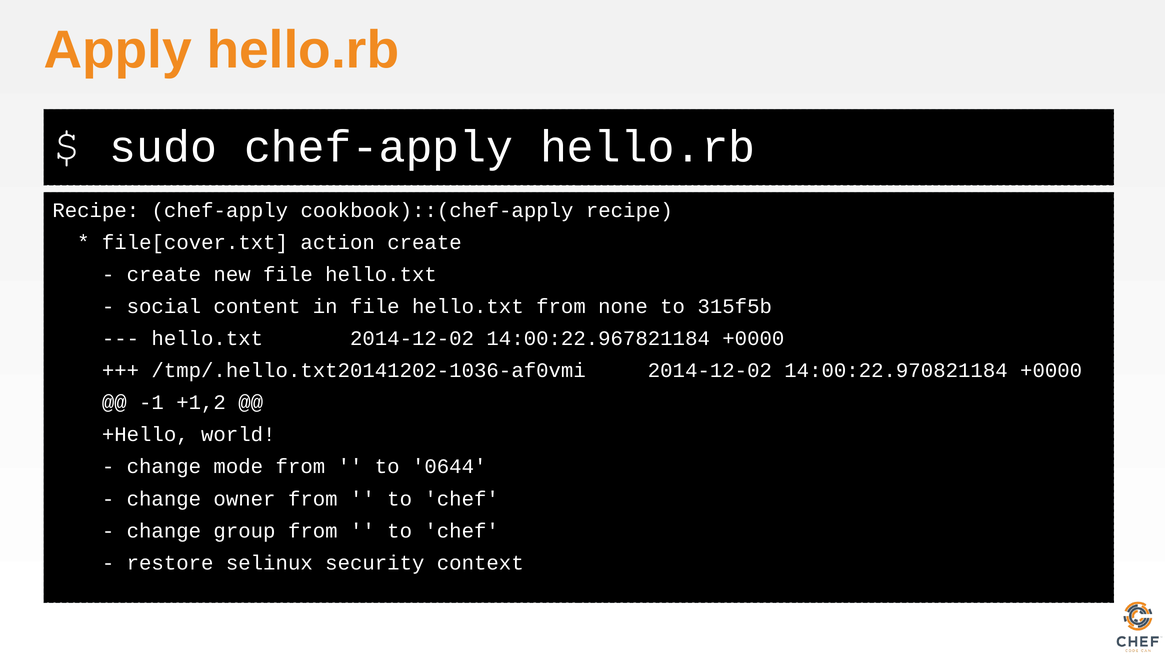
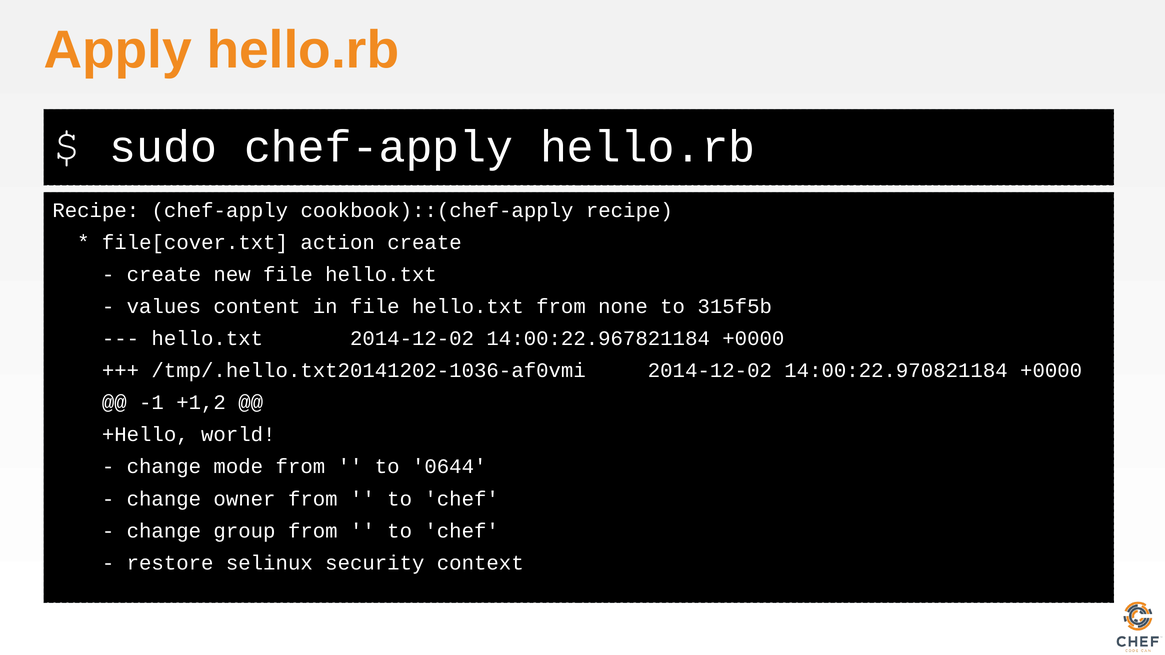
social: social -> values
